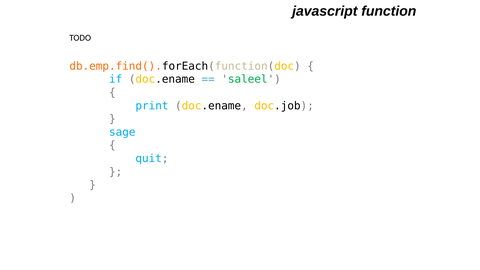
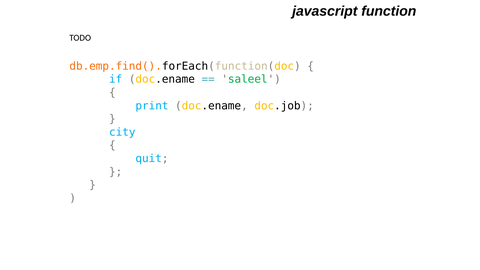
sage: sage -> city
